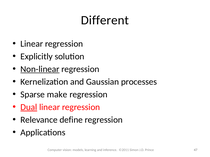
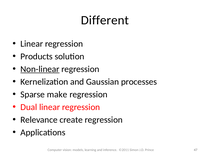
Explicitly: Explicitly -> Products
Dual underline: present -> none
define: define -> create
